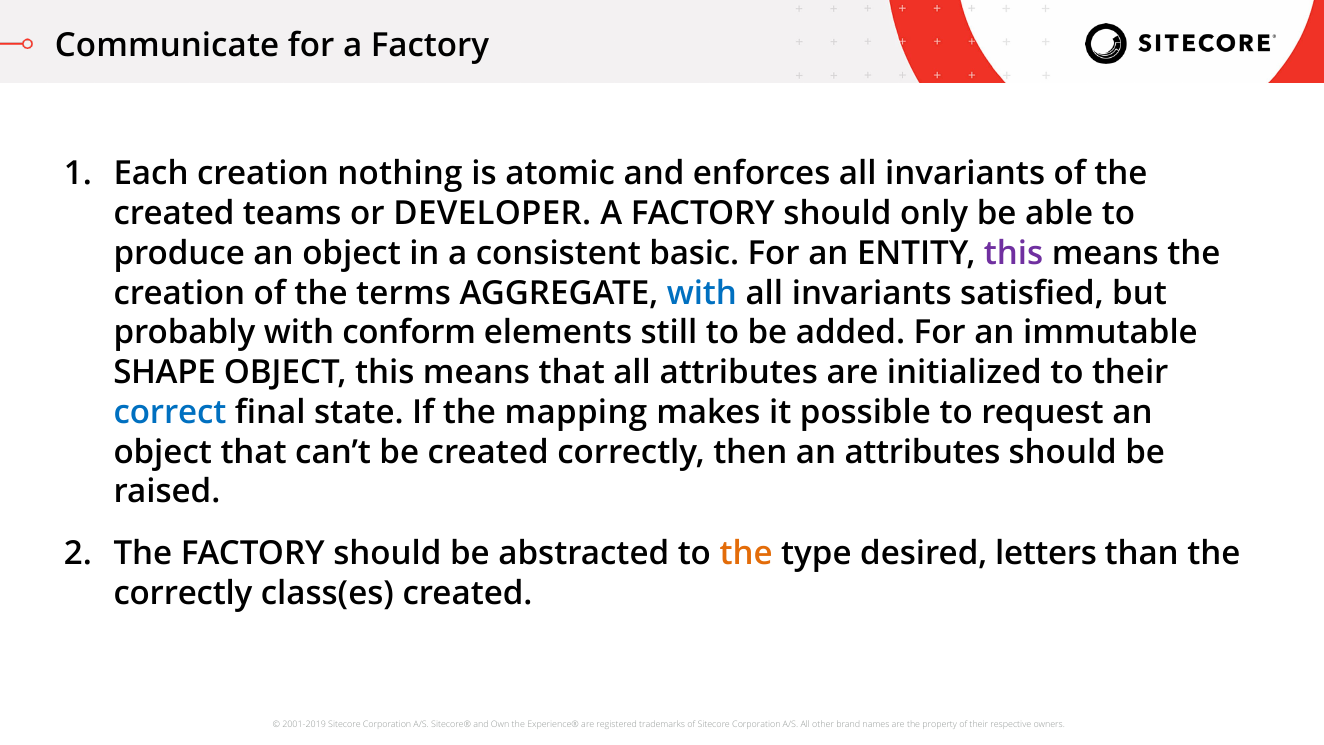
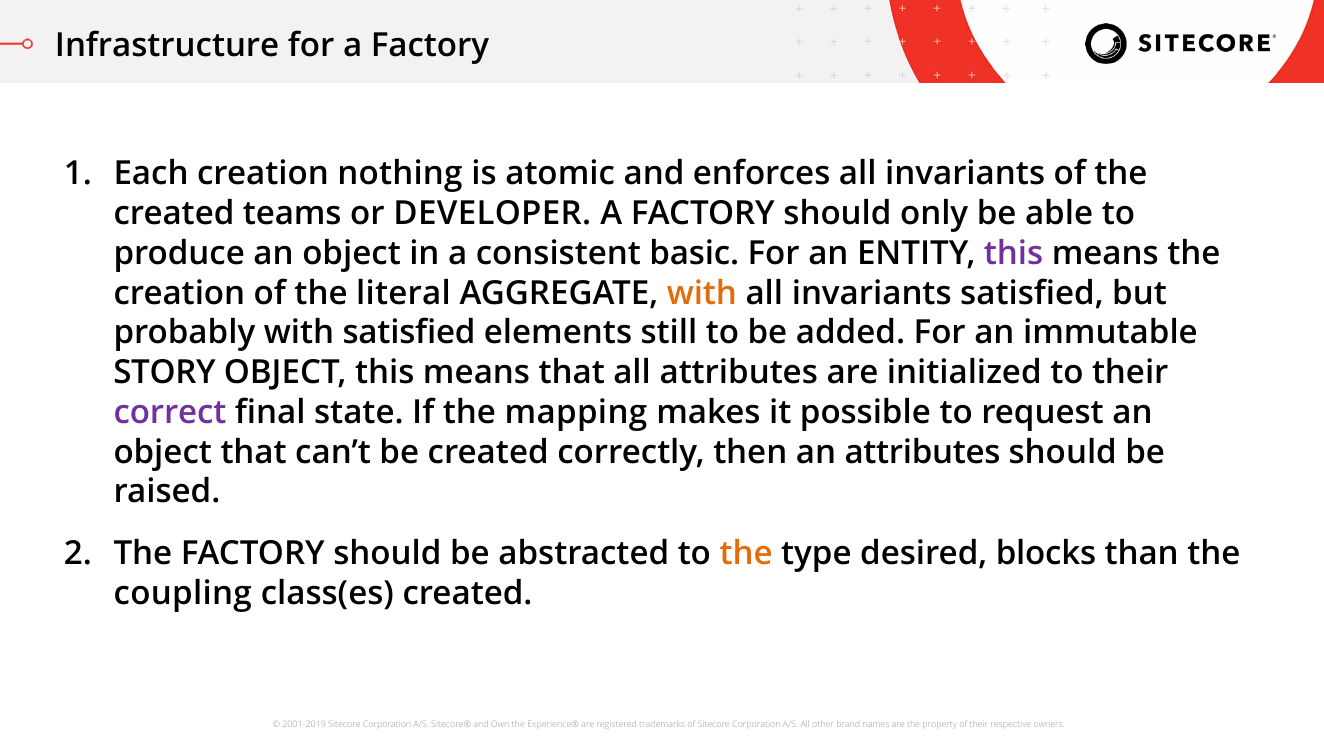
Communicate: Communicate -> Infrastructure
terms: terms -> literal
with at (702, 293) colour: blue -> orange
with conform: conform -> satisfied
SHAPE: SHAPE -> STORY
correct colour: blue -> purple
letters: letters -> blocks
correctly at (183, 593): correctly -> coupling
